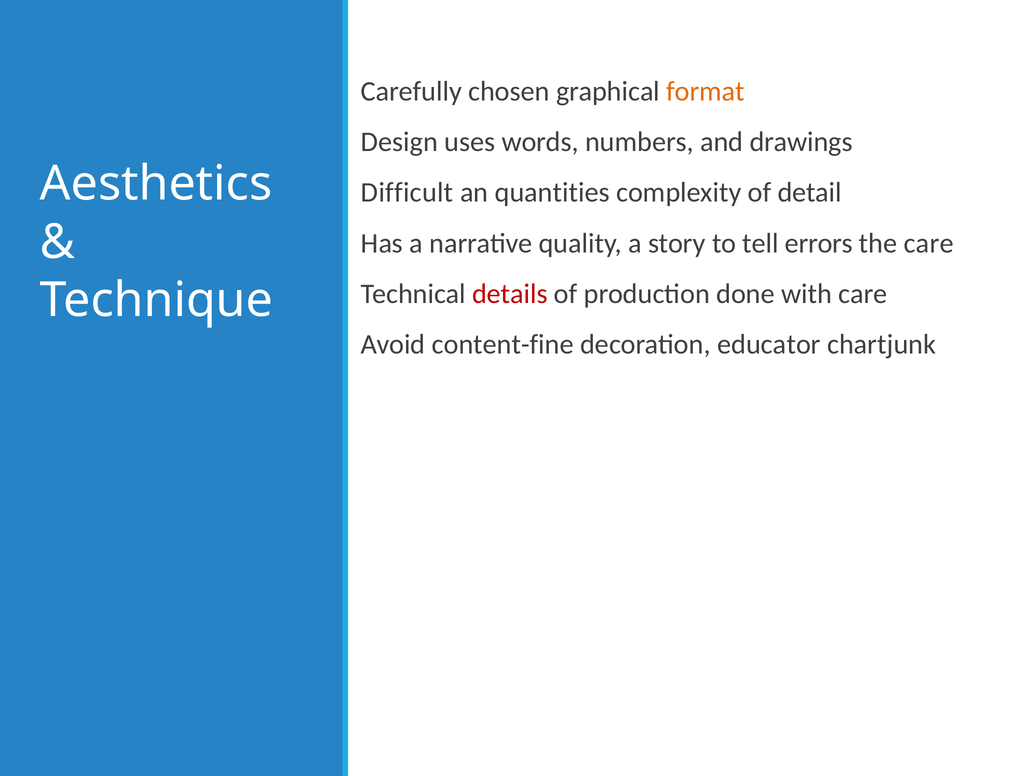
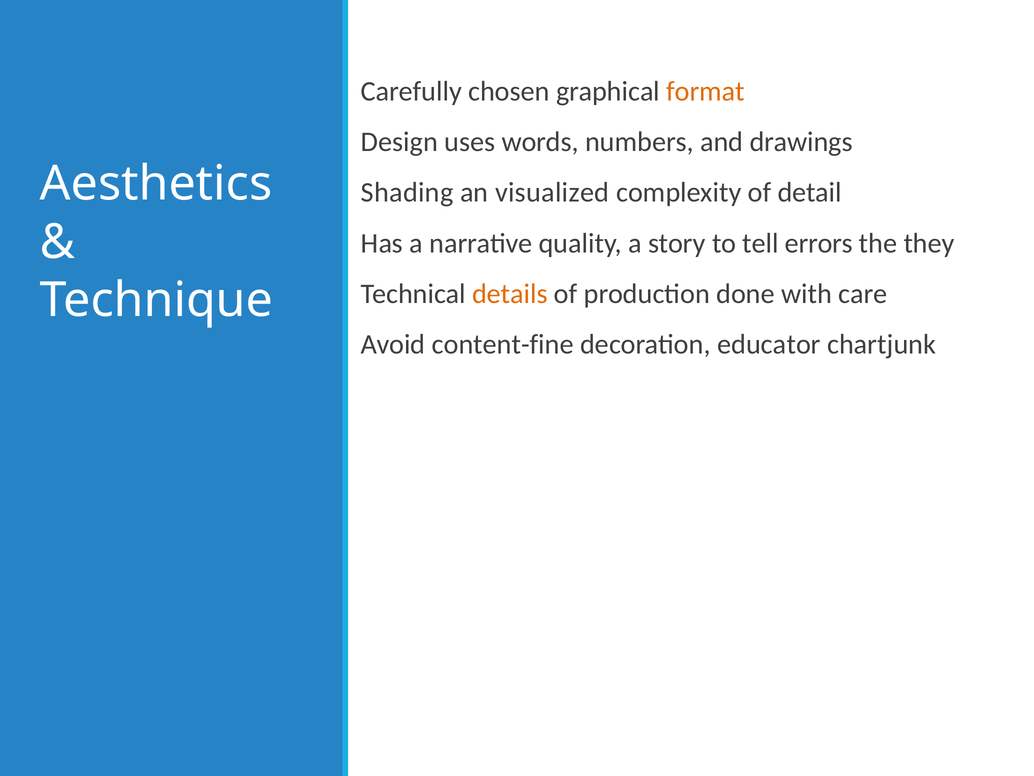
Difficult: Difficult -> Shading
quantities: quantities -> visualized
the care: care -> they
details colour: red -> orange
